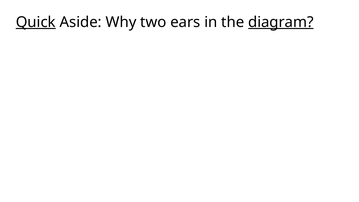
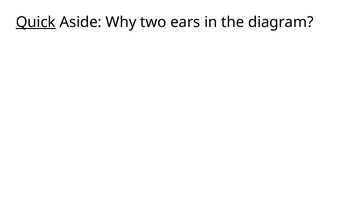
diagram underline: present -> none
